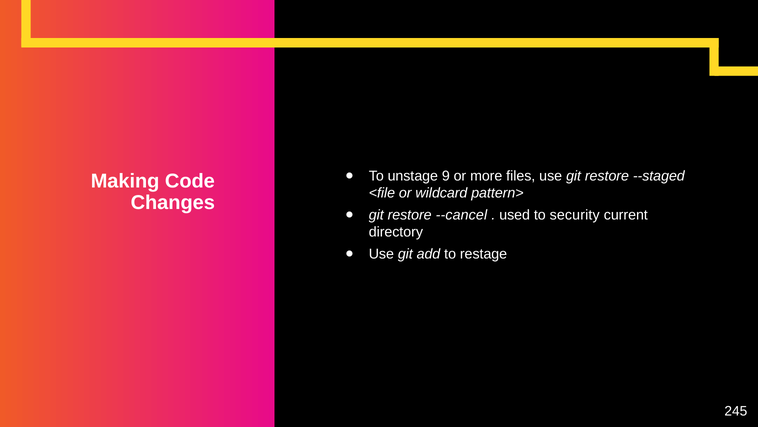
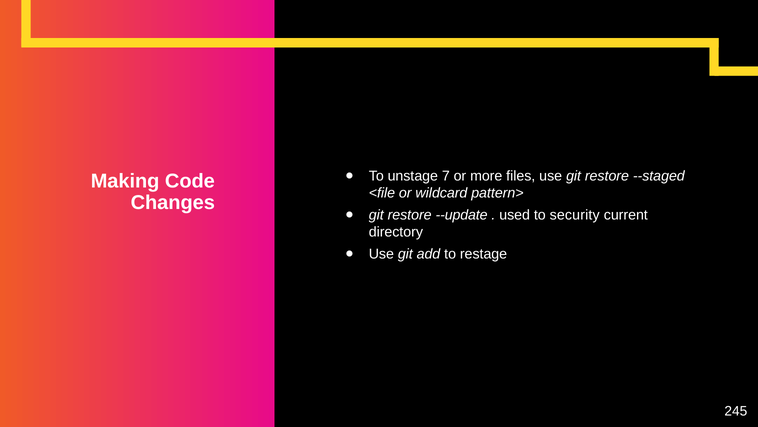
9: 9 -> 7
--cancel: --cancel -> --update
